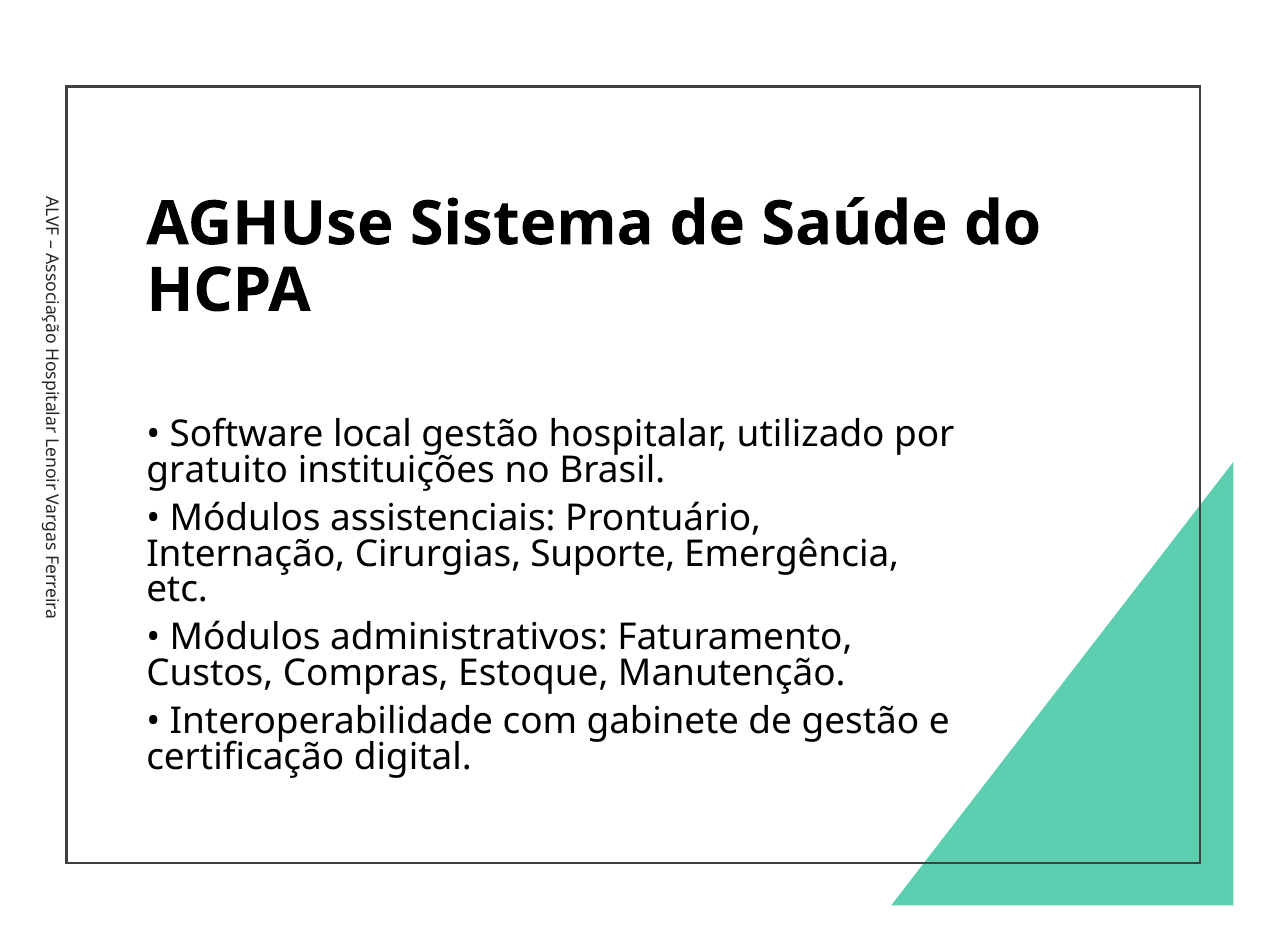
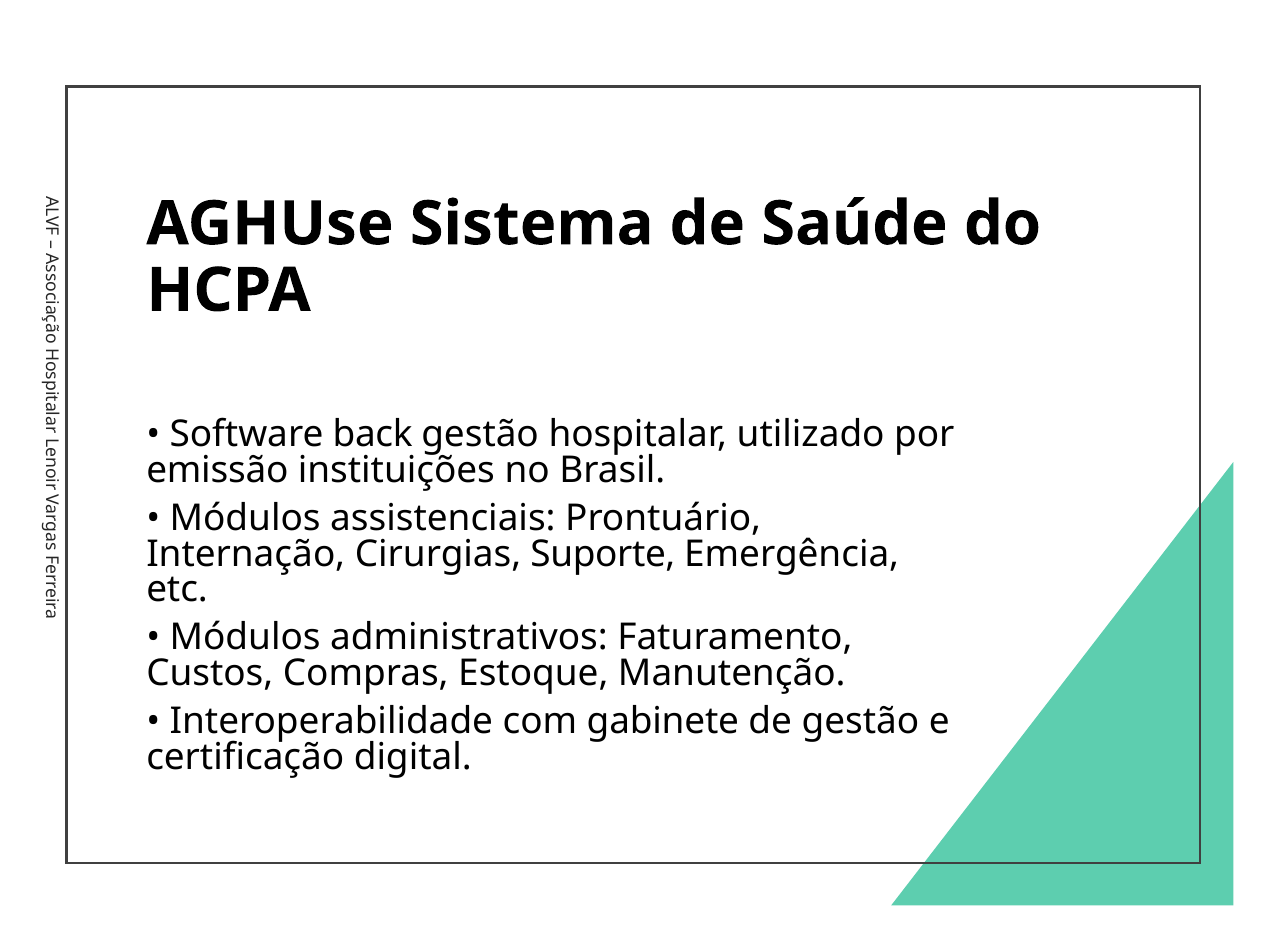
local: local -> back
gratuito: gratuito -> emissão
